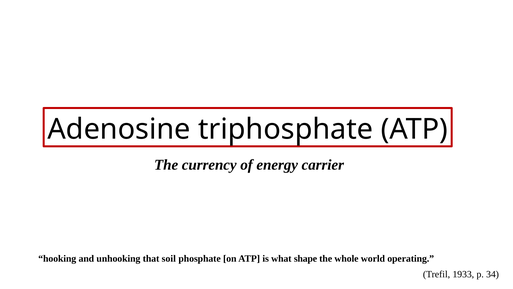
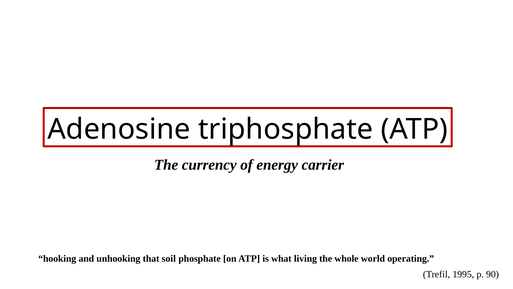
shape: shape -> living
1933: 1933 -> 1995
34: 34 -> 90
